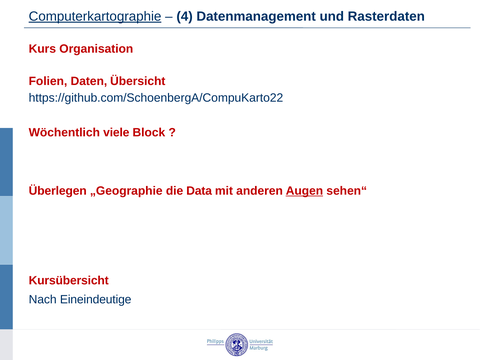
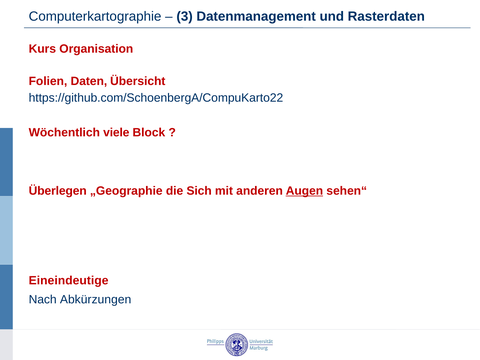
Computerkartographie underline: present -> none
4: 4 -> 3
Data: Data -> Sich
Kursübersicht: Kursübersicht -> Eineindeutige
Eineindeutige: Eineindeutige -> Abkürzungen
